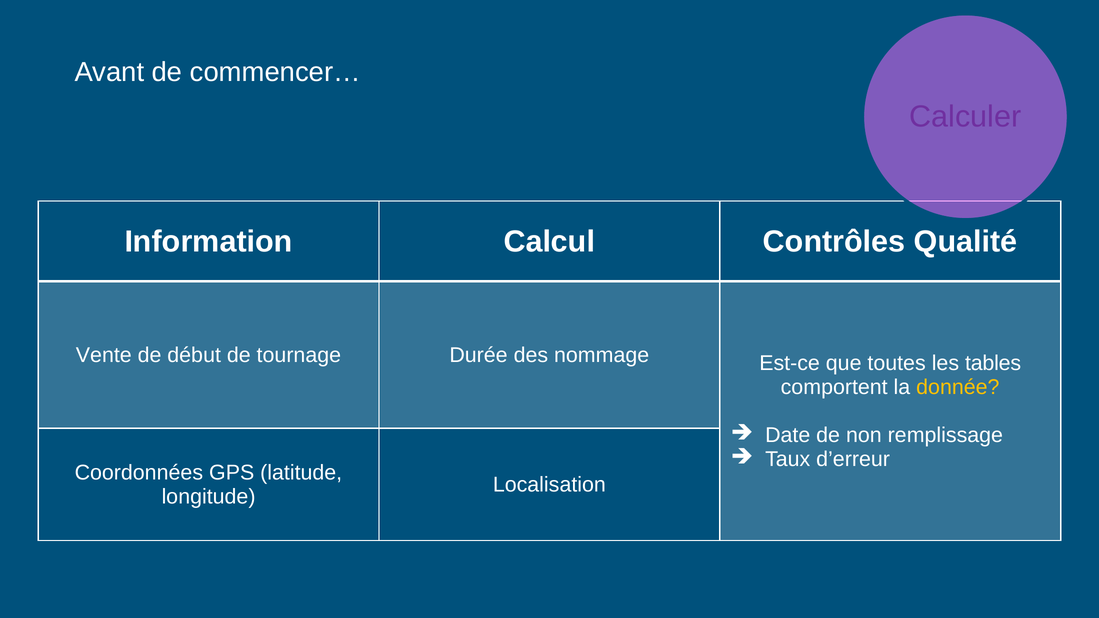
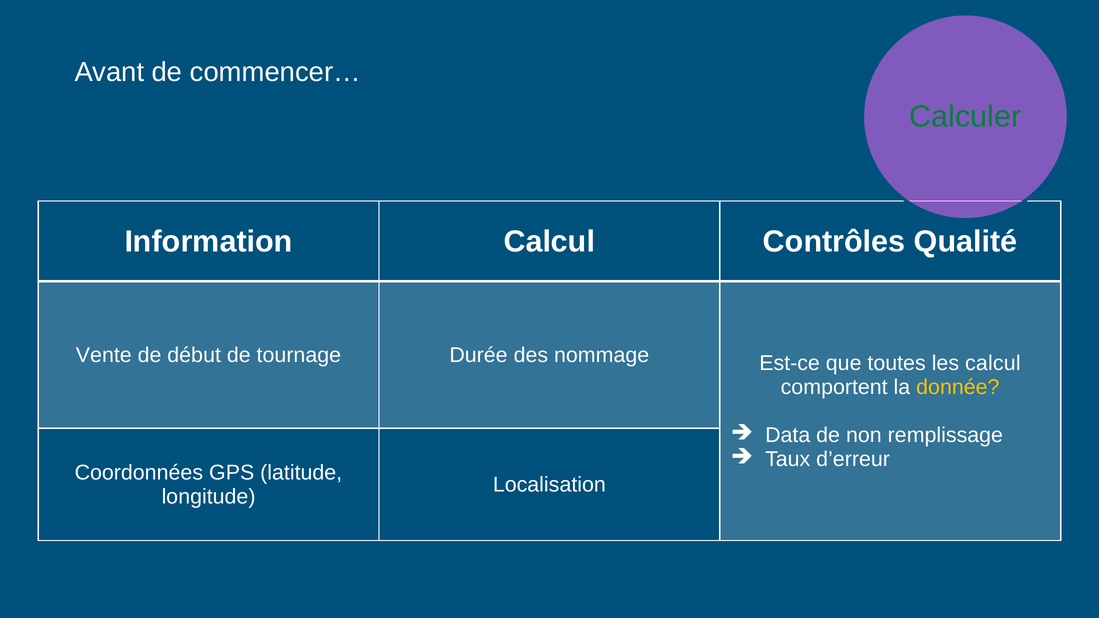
Calculer colour: purple -> green
les tables: tables -> calcul
Date: Date -> Data
